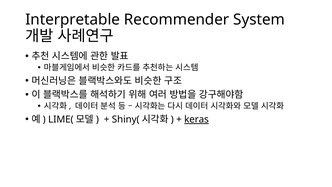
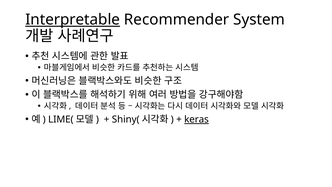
Interpretable underline: none -> present
